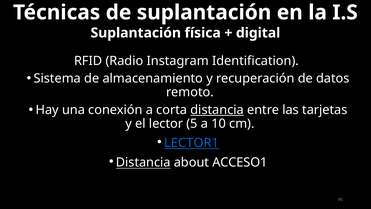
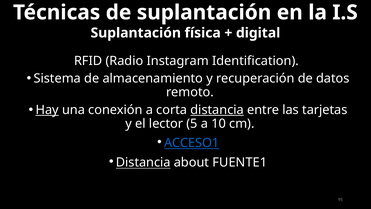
Hay underline: none -> present
LECTOR1: LECTOR1 -> ACCESO1
ACCESO1: ACCESO1 -> FUENTE1
